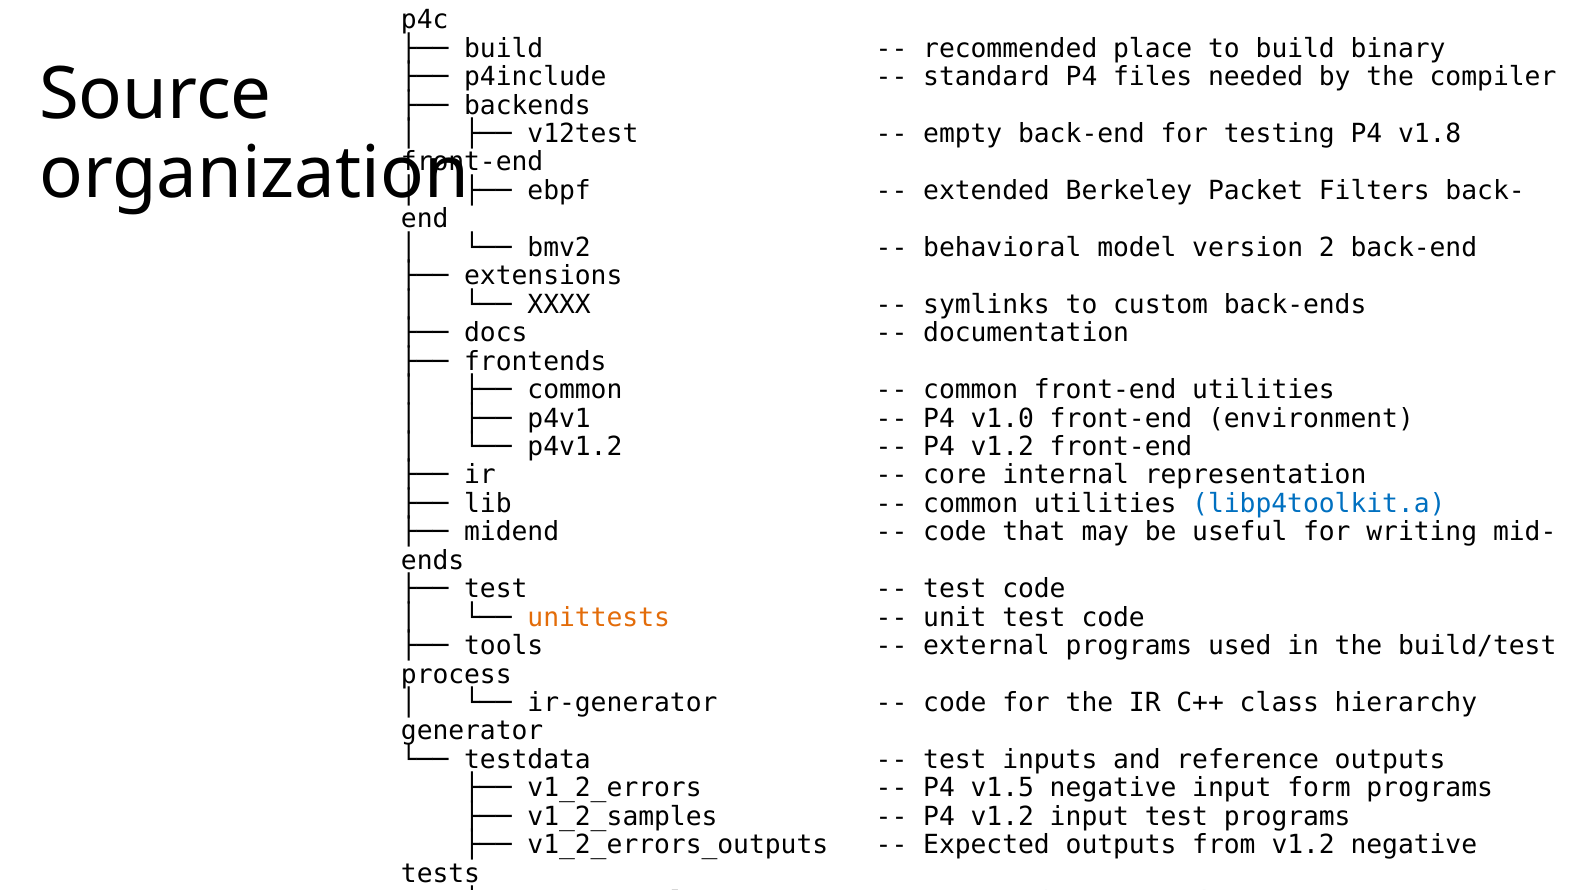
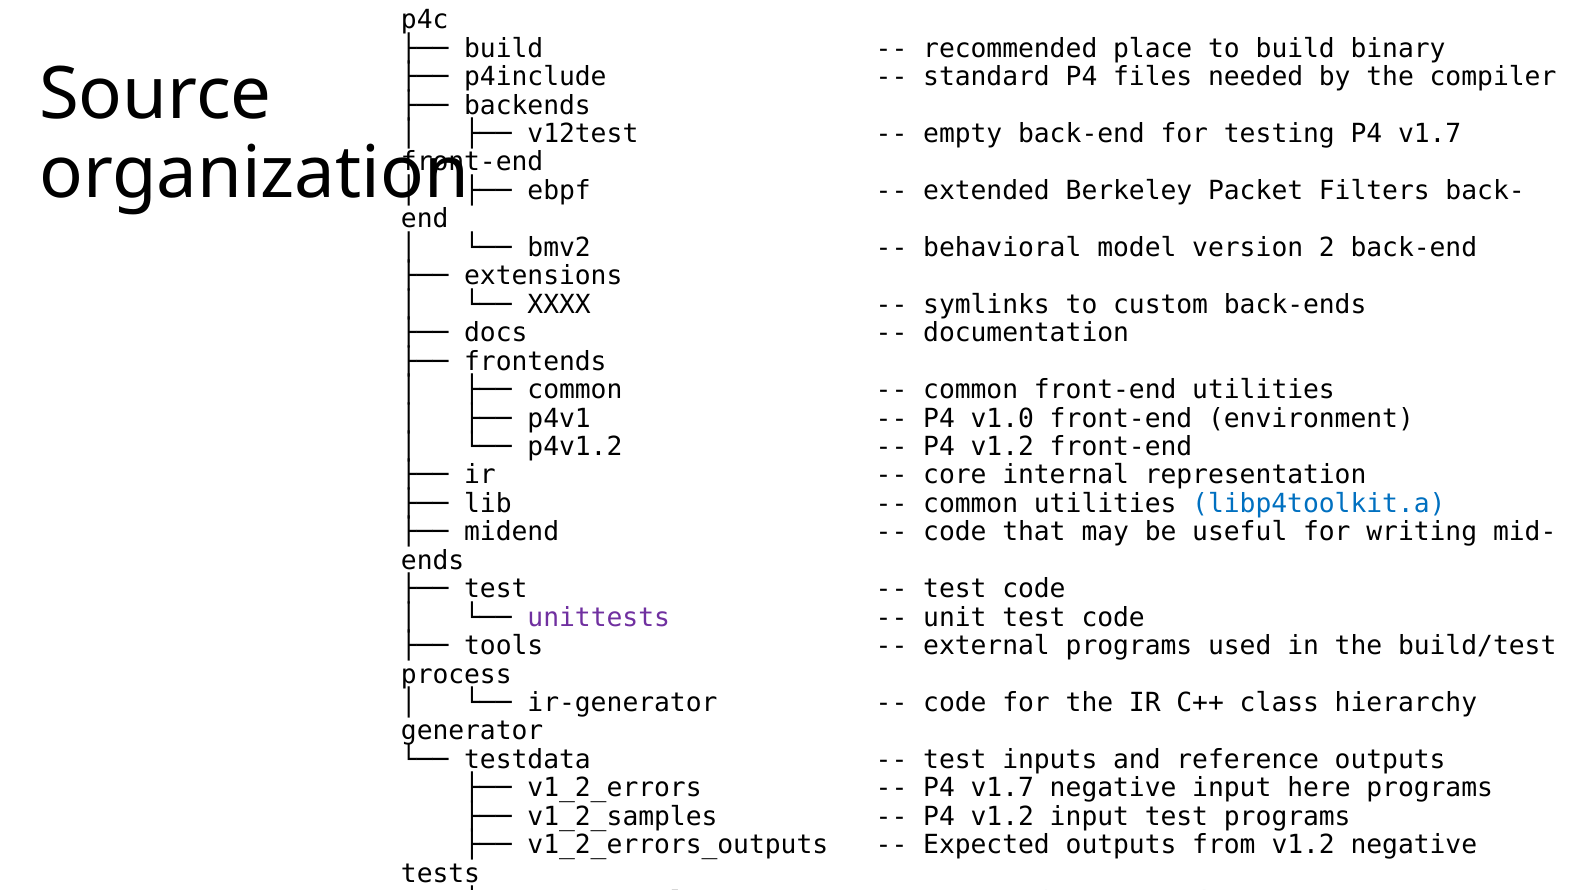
testing P4 v1.8: v1.8 -> v1.7
unittests colour: orange -> purple
v1.5 at (1002, 788): v1.5 -> v1.7
form: form -> here
